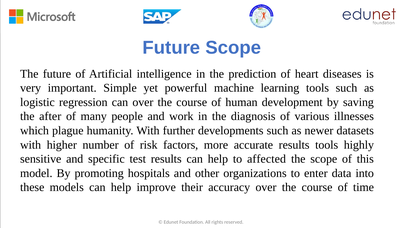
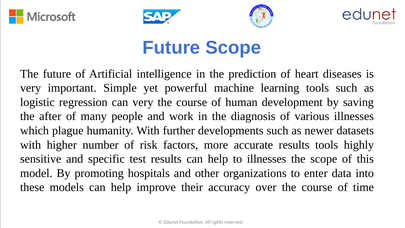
can over: over -> very
to affected: affected -> illnesses
